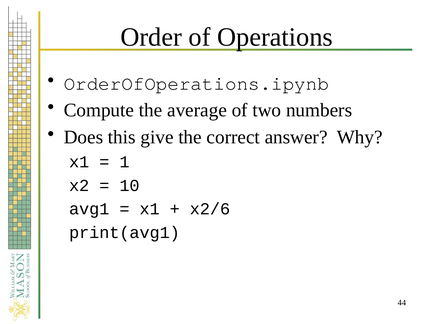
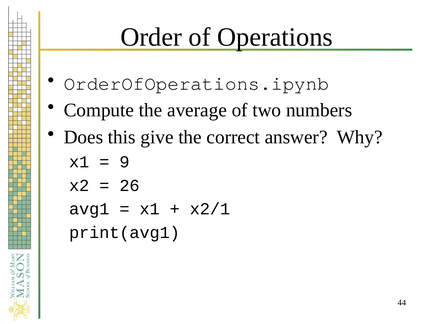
1: 1 -> 9
10: 10 -> 26
x2/6: x2/6 -> x2/1
